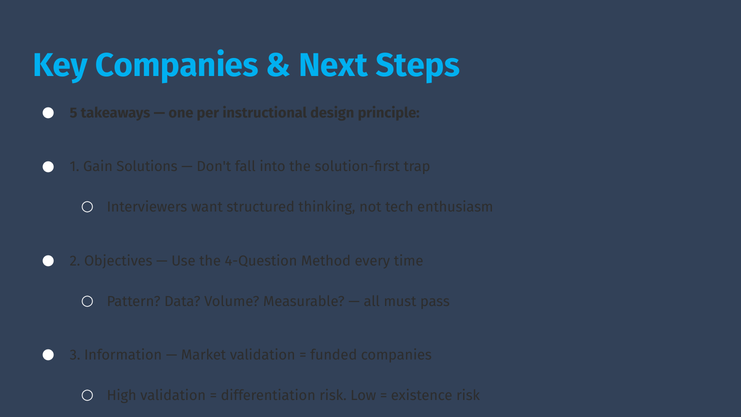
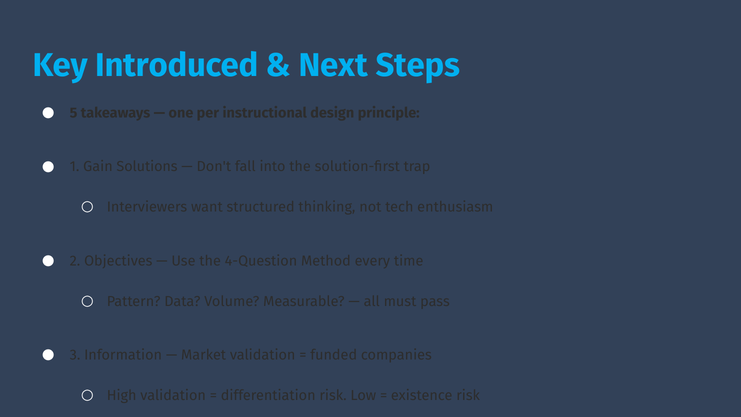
Key Companies: Companies -> Introduced
